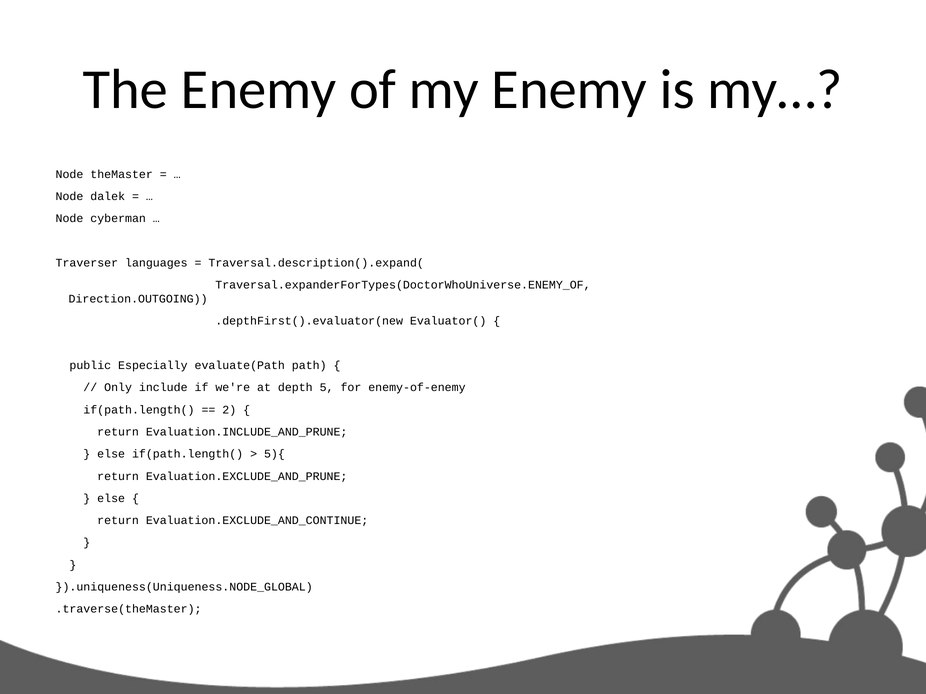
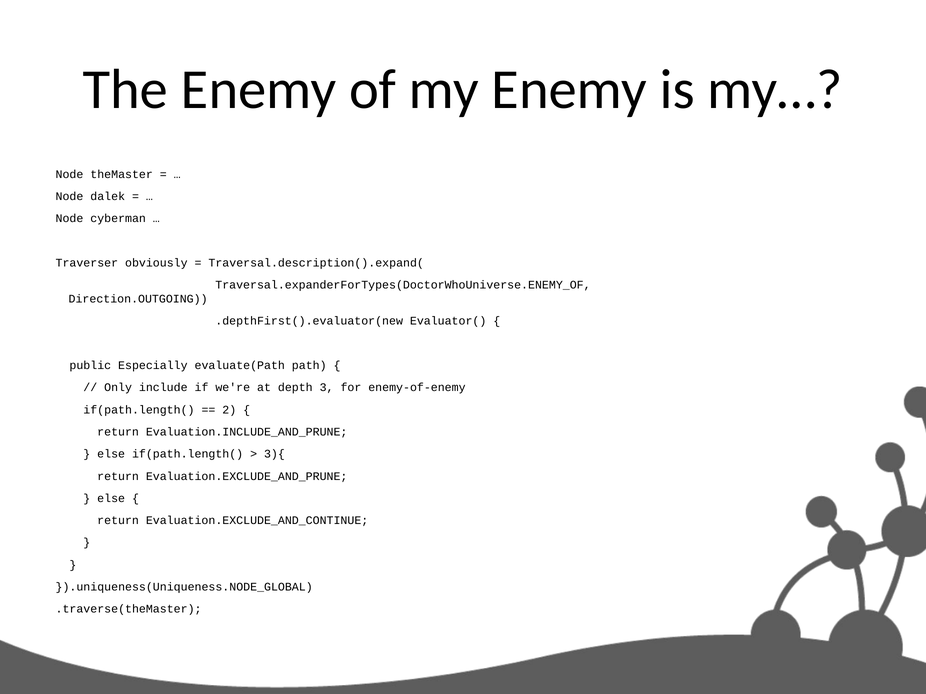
languages: languages -> obviously
5: 5 -> 3
5){: 5){ -> 3){
